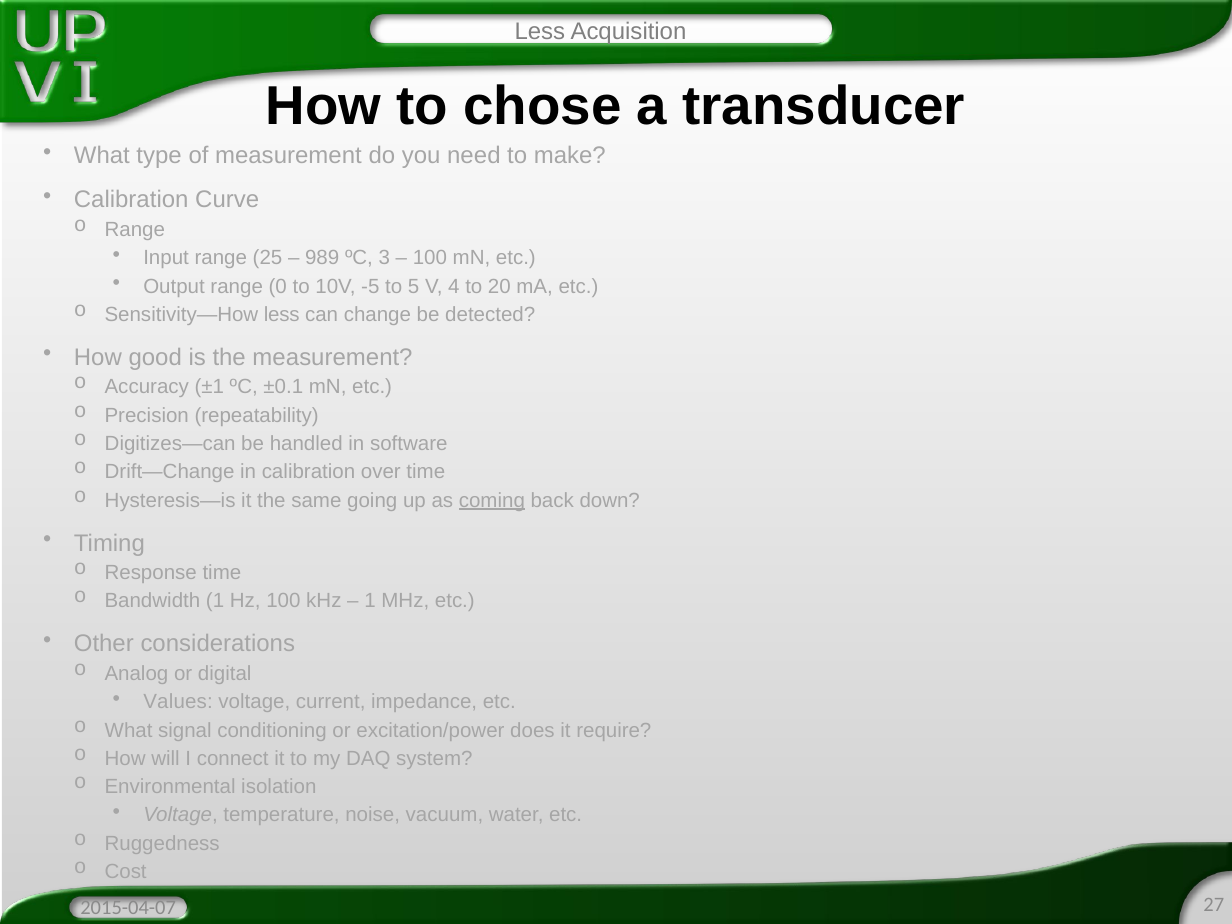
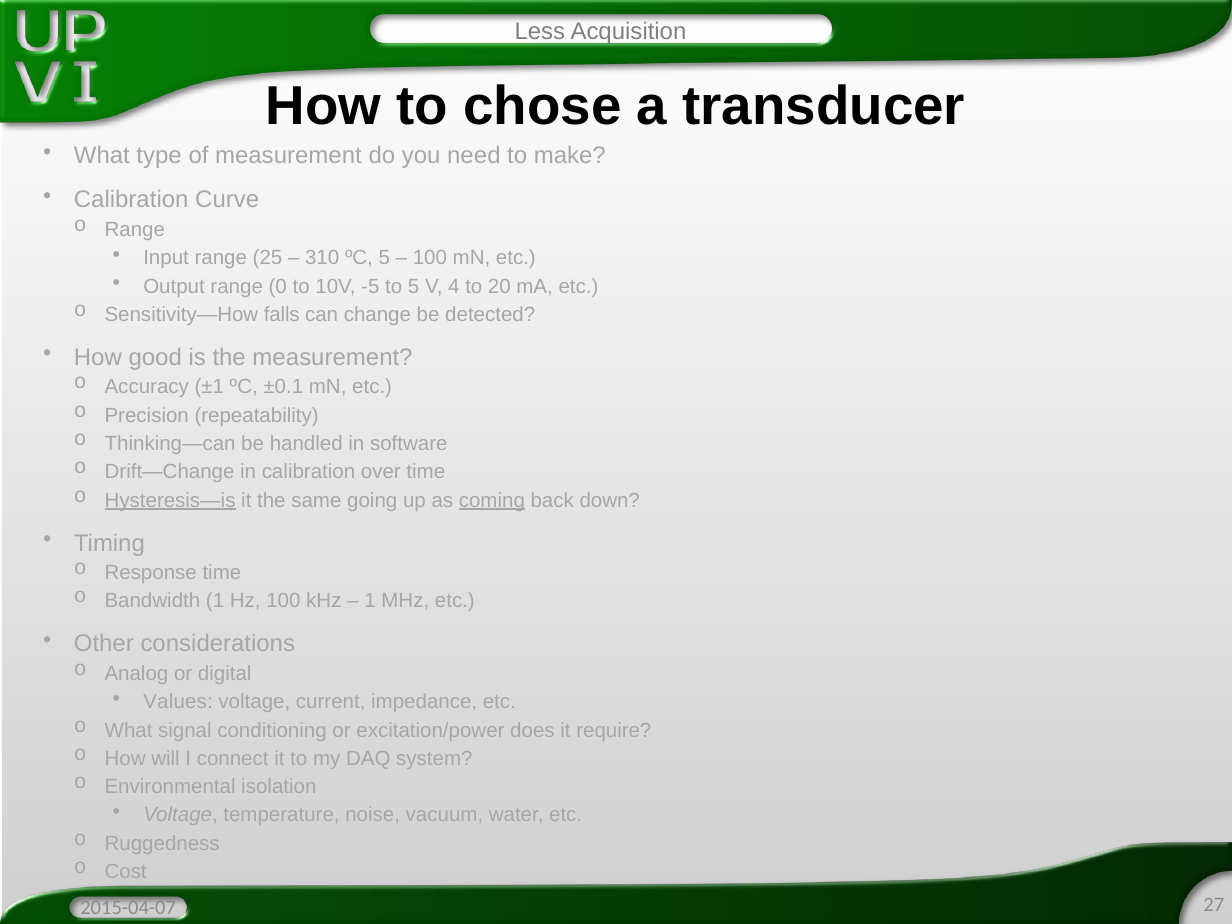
989: 989 -> 310
ºC 3: 3 -> 5
Sensitivity—How less: less -> falls
Digitizes—can: Digitizes—can -> Thinking—can
Hysteresis—is underline: none -> present
